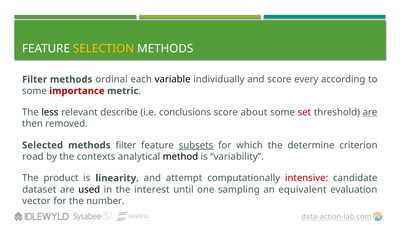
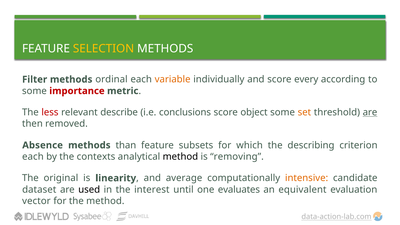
variable colour: black -> orange
less colour: black -> red
about: about -> object
set colour: red -> orange
Selected: Selected -> Absence
filter at (126, 145): filter -> than
subsets underline: present -> none
determine: determine -> describing
road at (33, 157): road -> each
variability: variability -> removing
product: product -> original
attempt: attempt -> average
intensive colour: red -> orange
sampling: sampling -> evaluates
the number: number -> method
